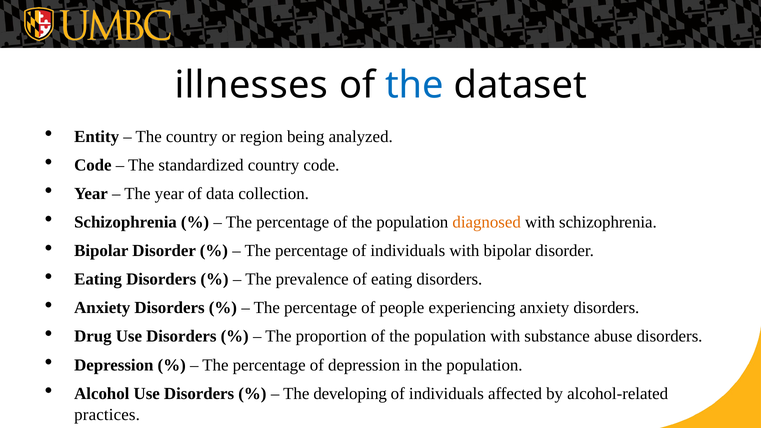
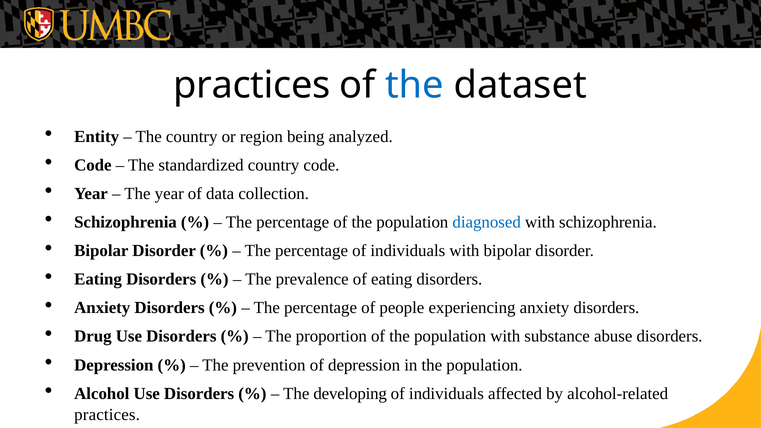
illnesses at (251, 85): illnesses -> practices
diagnosed colour: orange -> blue
percentage at (269, 365): percentage -> prevention
